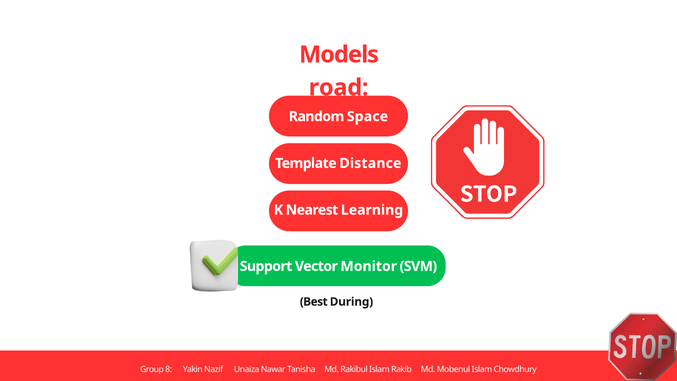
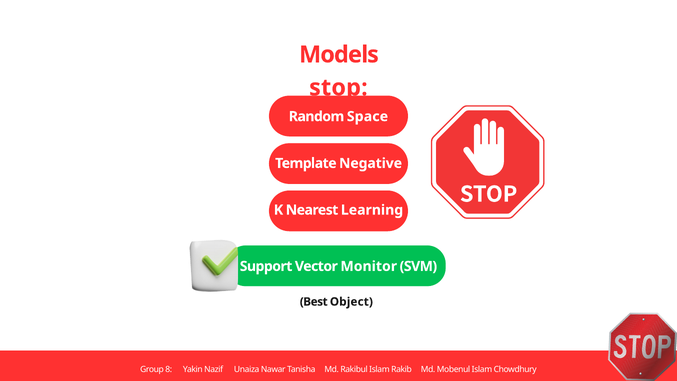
road: road -> stop
Distance: Distance -> Negative
During: During -> Object
